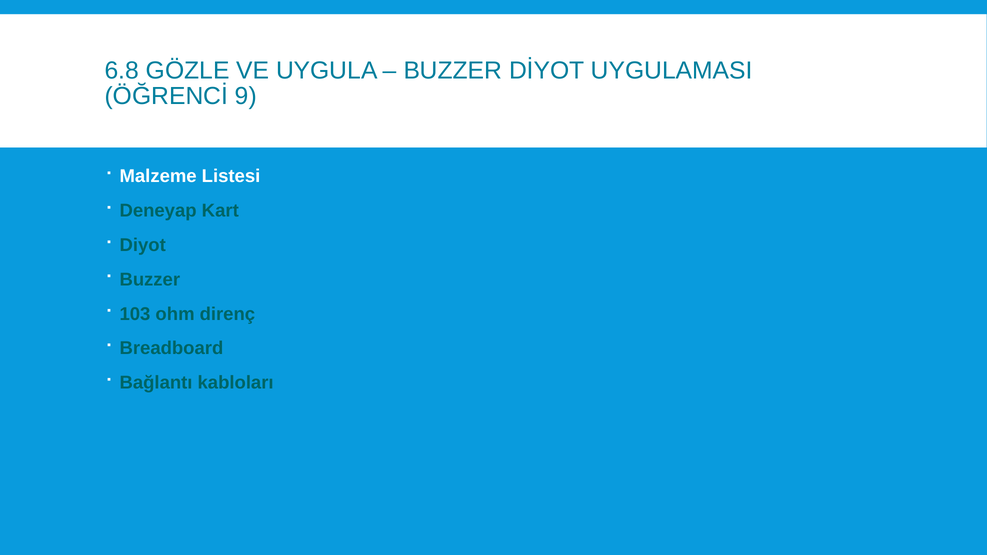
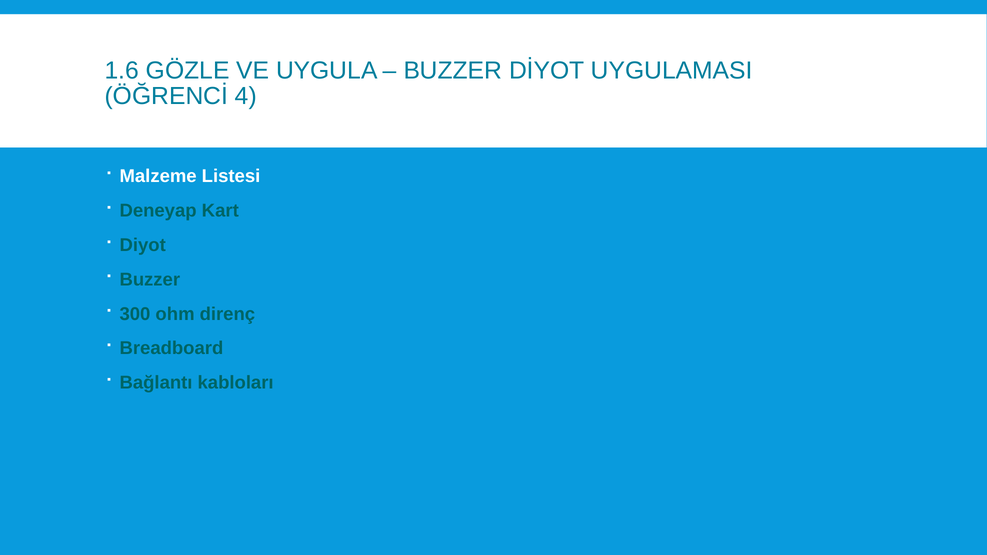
6.8: 6.8 -> 1.6
9: 9 -> 4
103: 103 -> 300
